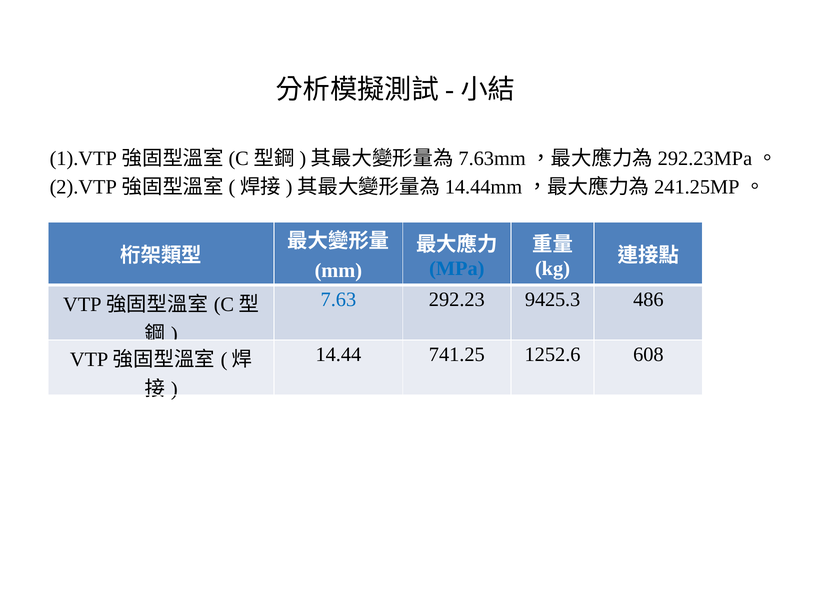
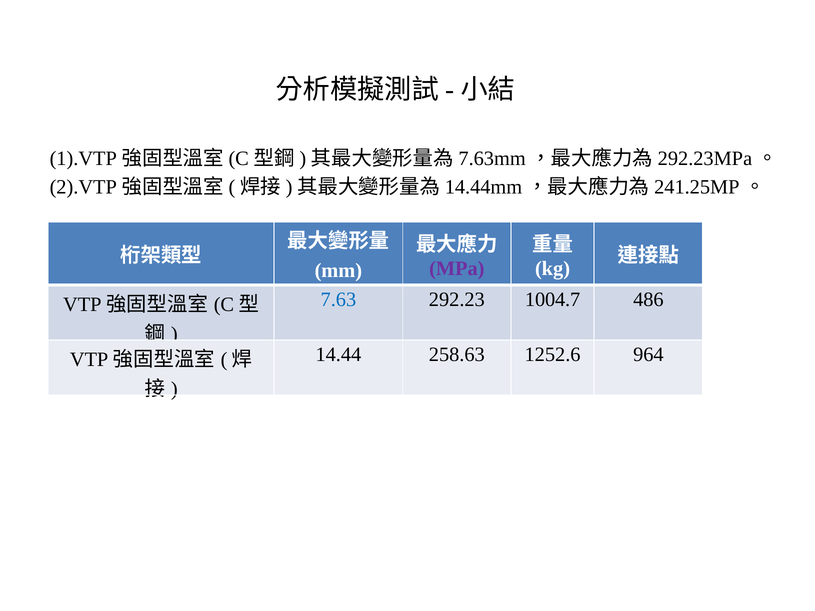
MPa colour: blue -> purple
9425.3: 9425.3 -> 1004.7
741.25: 741.25 -> 258.63
608: 608 -> 964
